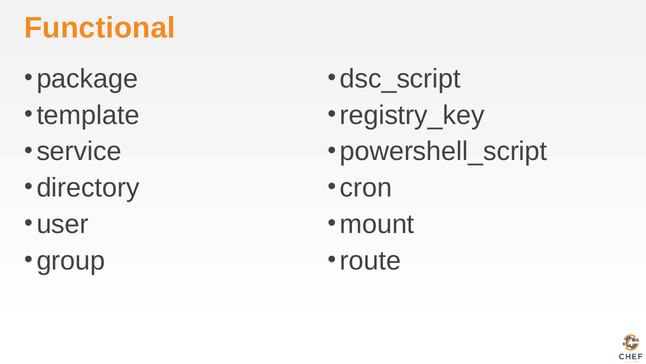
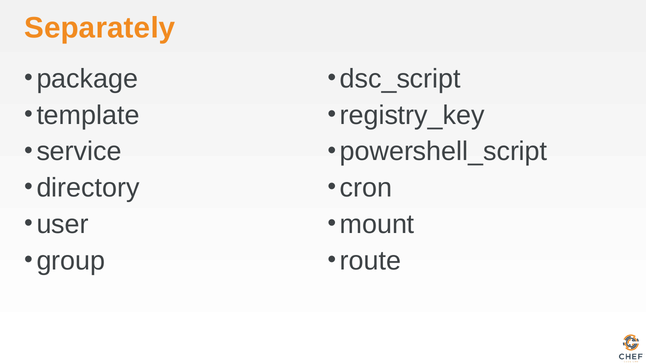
Functional: Functional -> Separately
